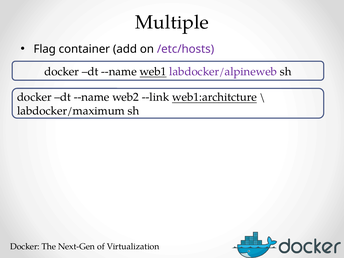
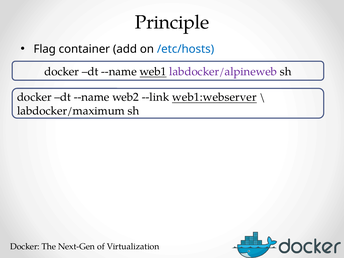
Multiple: Multiple -> Principle
/etc/hosts colour: purple -> blue
web1:architcture: web1:architcture -> web1:webserver
